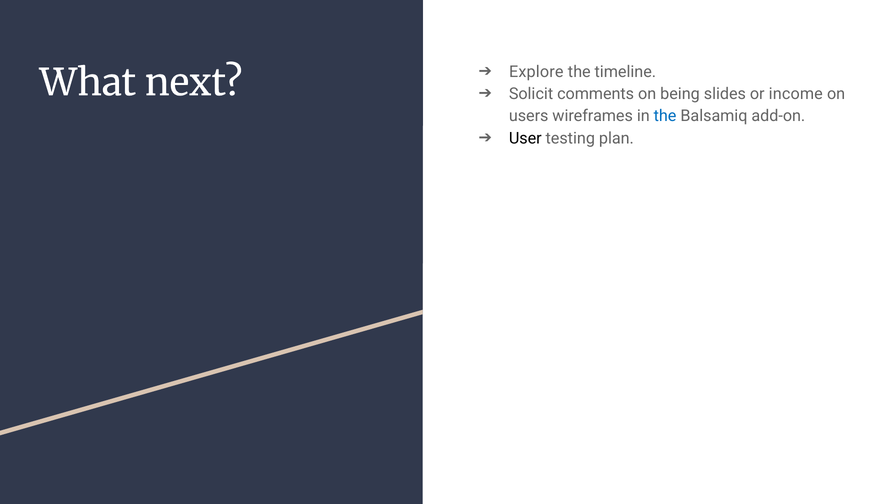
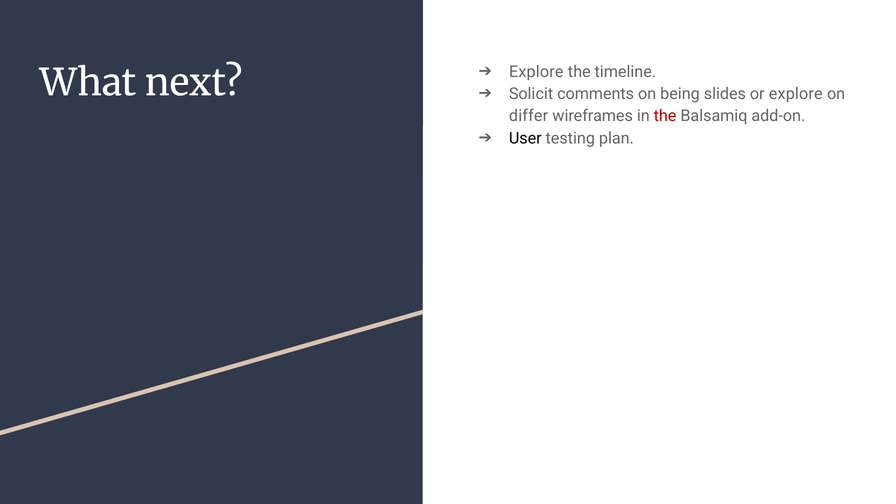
or income: income -> explore
users: users -> differ
the at (665, 116) colour: blue -> red
